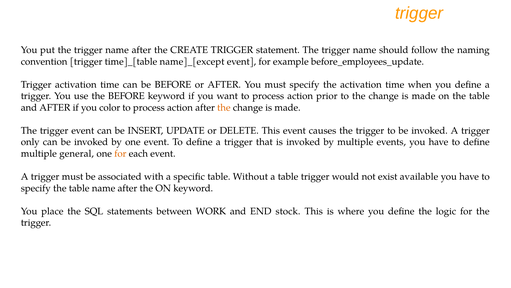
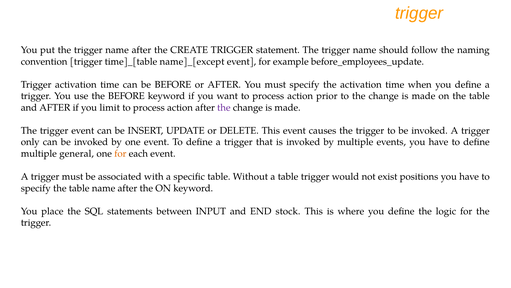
color: color -> limit
the at (224, 107) colour: orange -> purple
available: available -> positions
WORK: WORK -> INPUT
